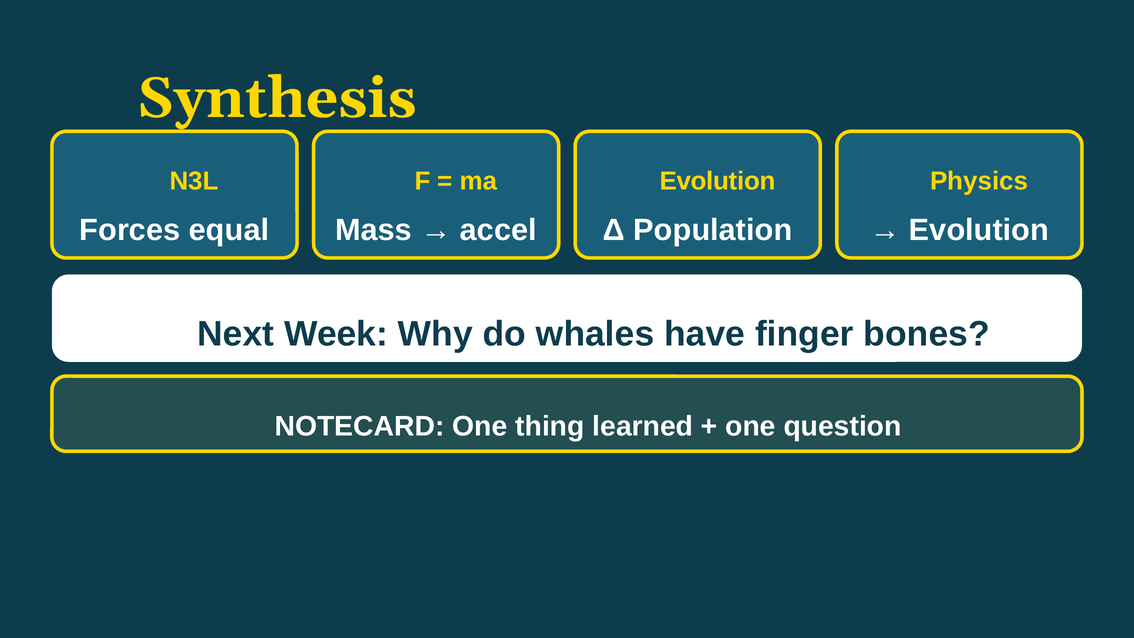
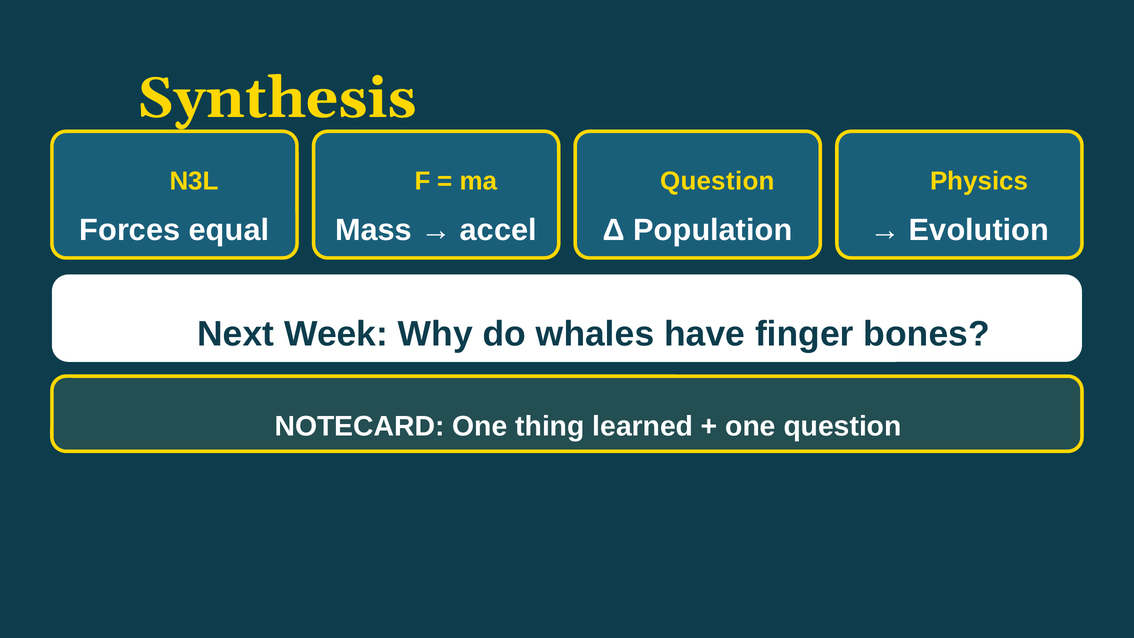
Evolution at (718, 181): Evolution -> Question
